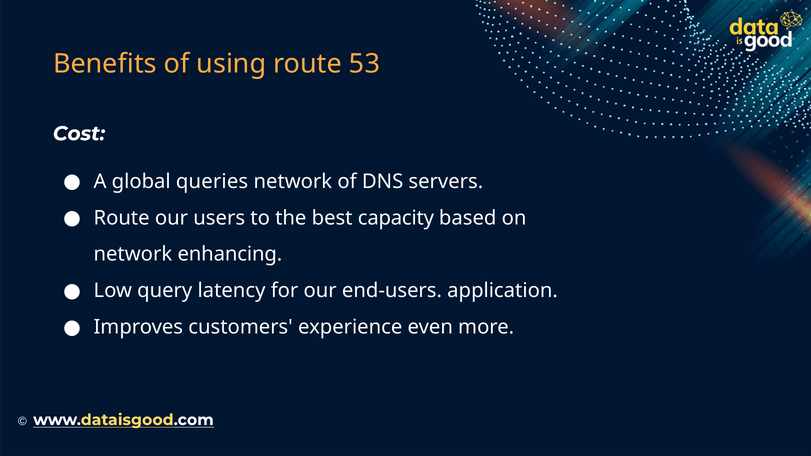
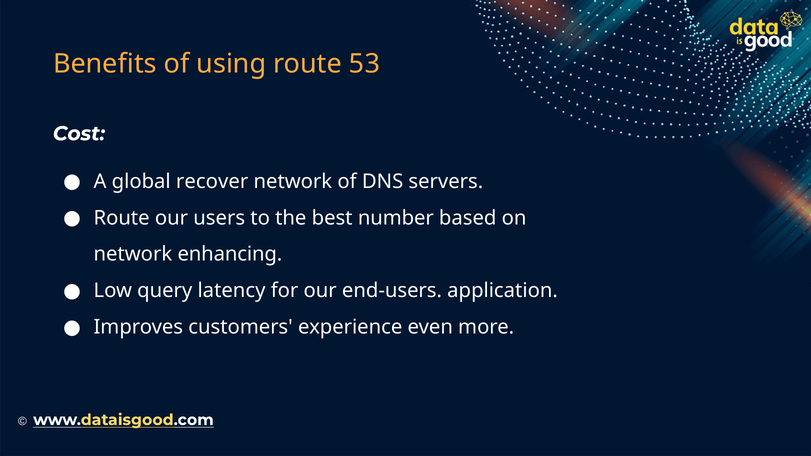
queries: queries -> recover
capacity: capacity -> number
